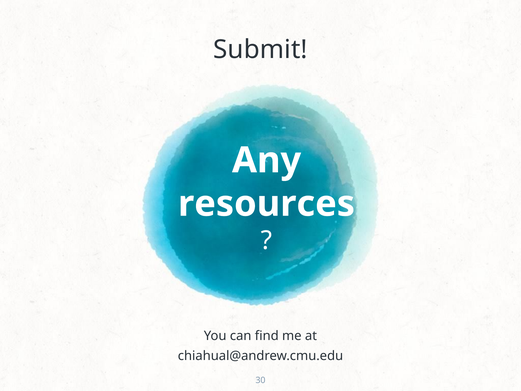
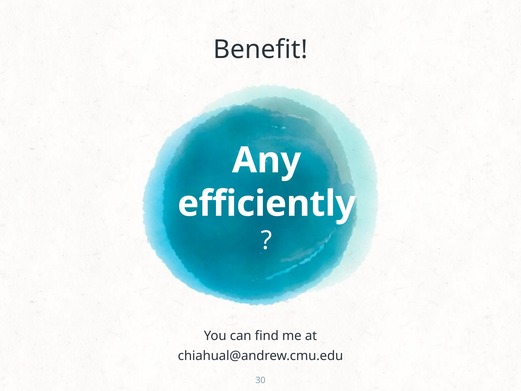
Submit: Submit -> Benefit
resources: resources -> efficiently
